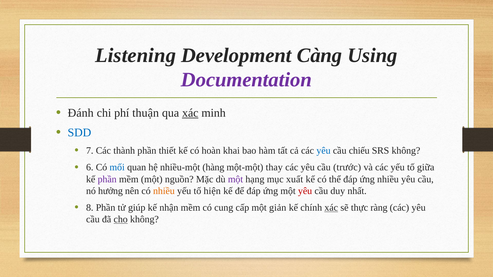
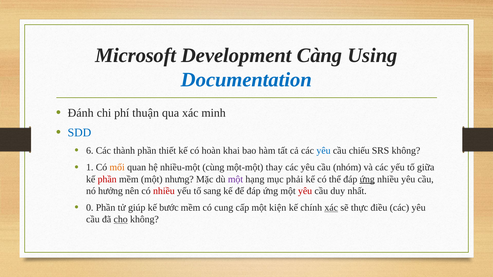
Listening: Listening -> Microsoft
Documentation colour: purple -> blue
xác at (190, 113) underline: present -> none
7: 7 -> 6
6: 6 -> 1
mối colour: blue -> orange
hàng: hàng -> cùng
trước: trước -> nhóm
phần at (107, 179) colour: purple -> red
nguồn: nguồn -> nhưng
xuất: xuất -> phải
ứng at (367, 179) underline: none -> present
nhiều at (164, 191) colour: orange -> red
hiện: hiện -> sang
8: 8 -> 0
nhận: nhận -> bước
giản: giản -> kiện
ràng: ràng -> điều
